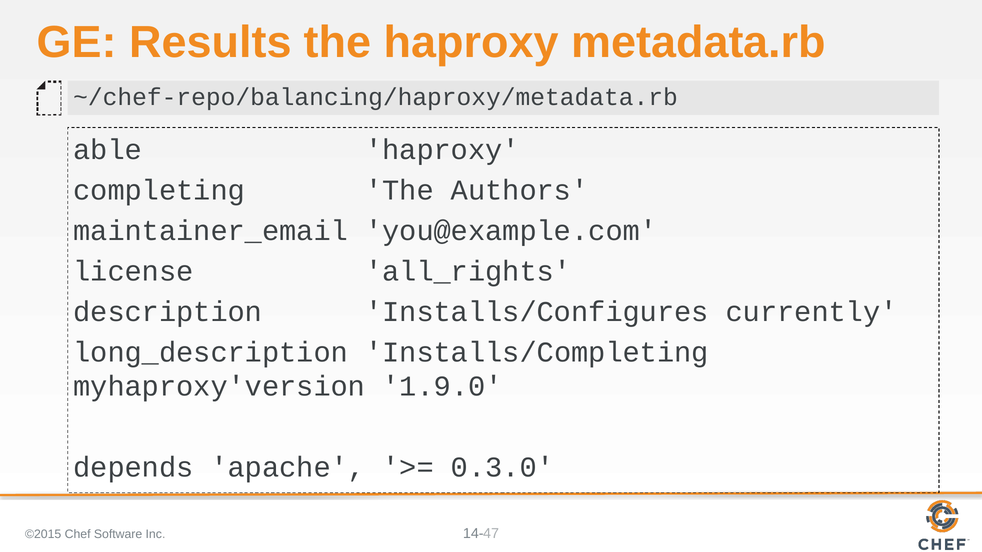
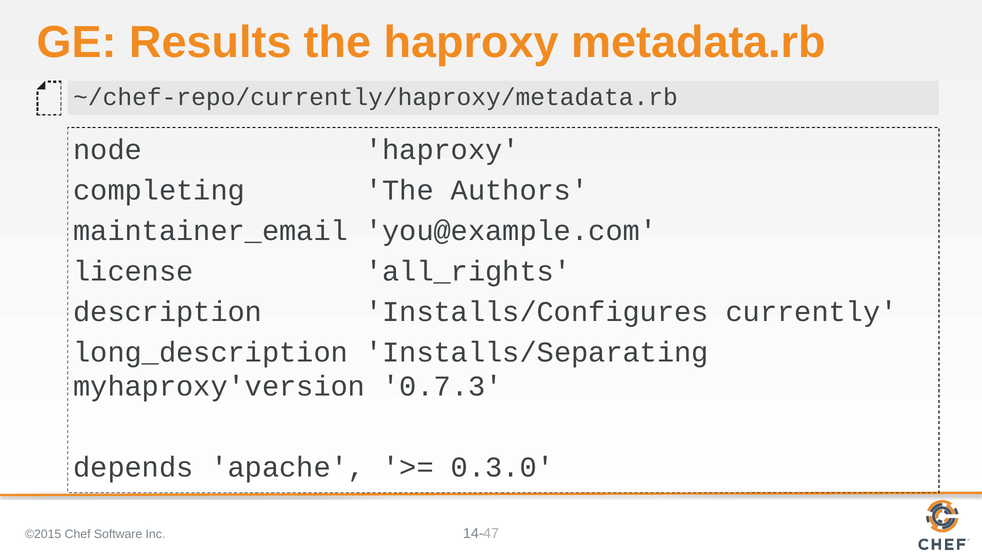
~/chef-repo/balancing/haproxy/metadata.rb: ~/chef-repo/balancing/haproxy/metadata.rb -> ~/chef-repo/currently/haproxy/metadata.rb
able: able -> node
Installs/Completing: Installs/Completing -> Installs/Separating
1.9.0: 1.9.0 -> 0.7.3
